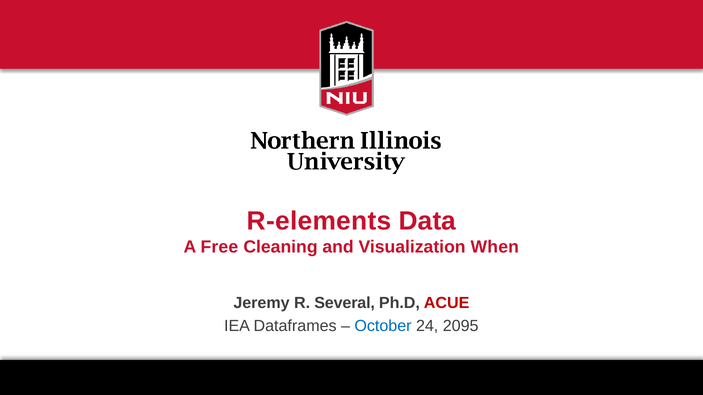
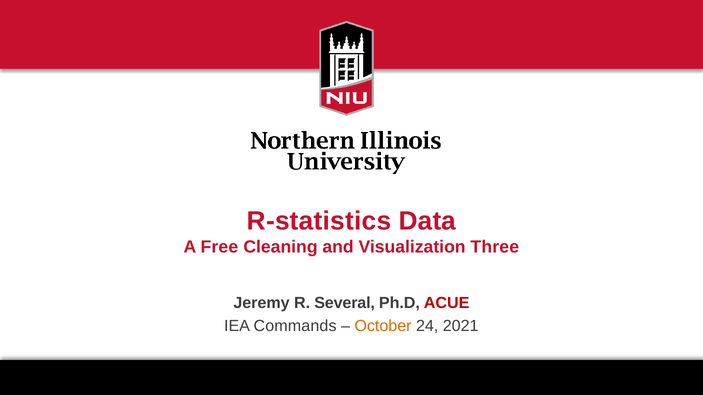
R-elements: R-elements -> R-statistics
When: When -> Three
Dataframes: Dataframes -> Commands
October colour: blue -> orange
2095: 2095 -> 2021
